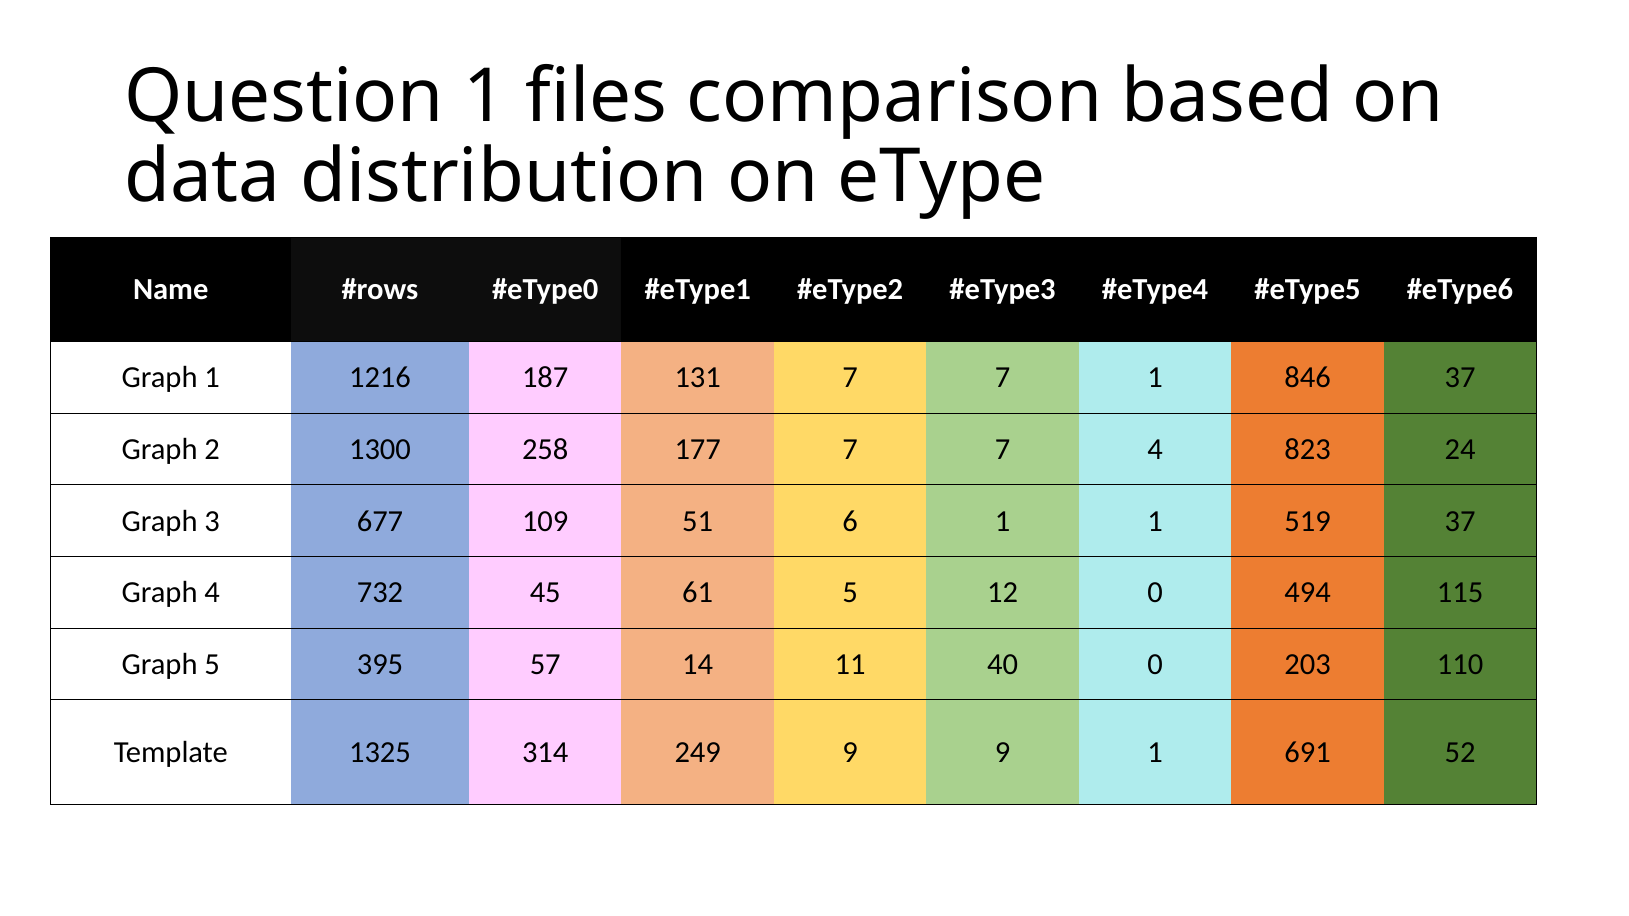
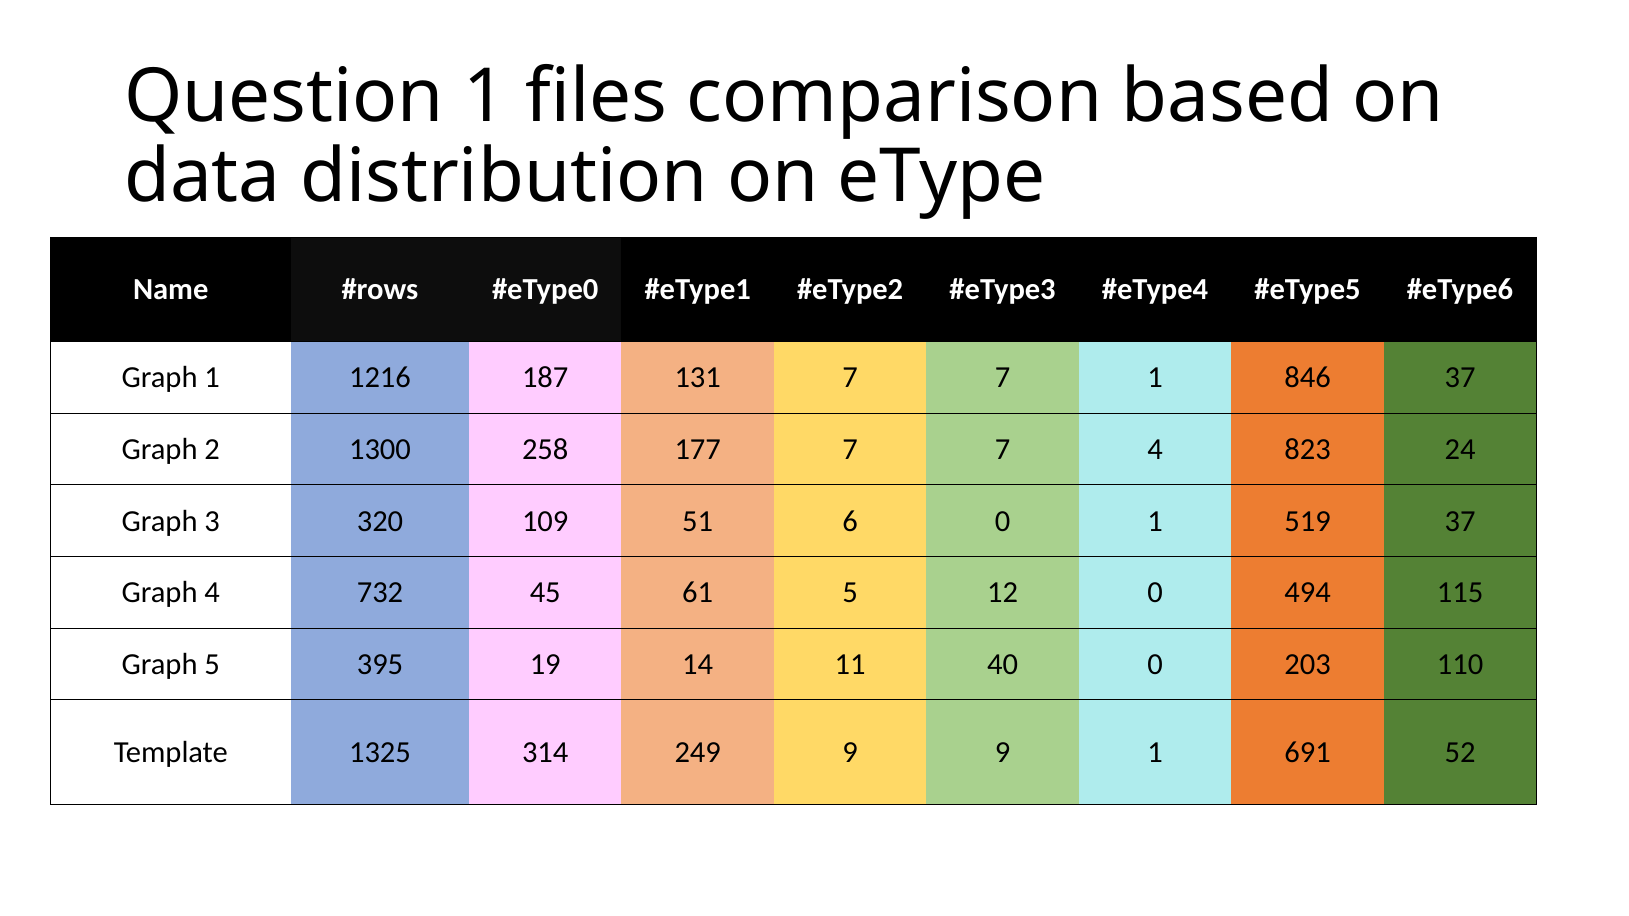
677: 677 -> 320
6 1: 1 -> 0
57: 57 -> 19
